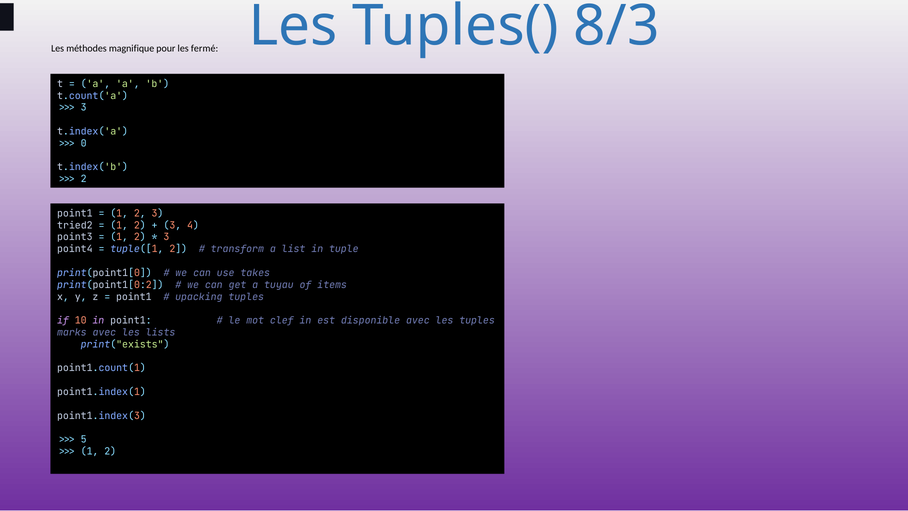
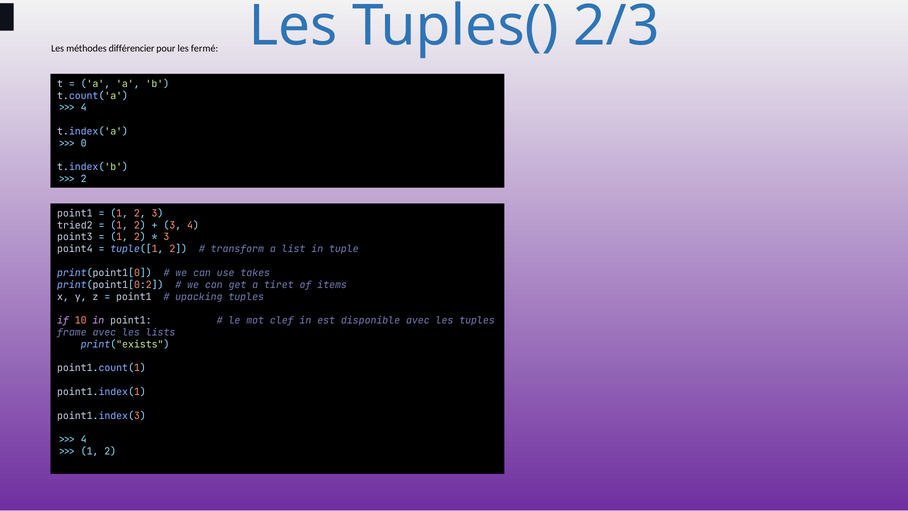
8/3: 8/3 -> 2/3
magnifique: magnifique -> différencier
3 at (84, 108): 3 -> 4
tuyau: tuyau -> tiret
marks: marks -> frame
5 at (84, 439): 5 -> 4
